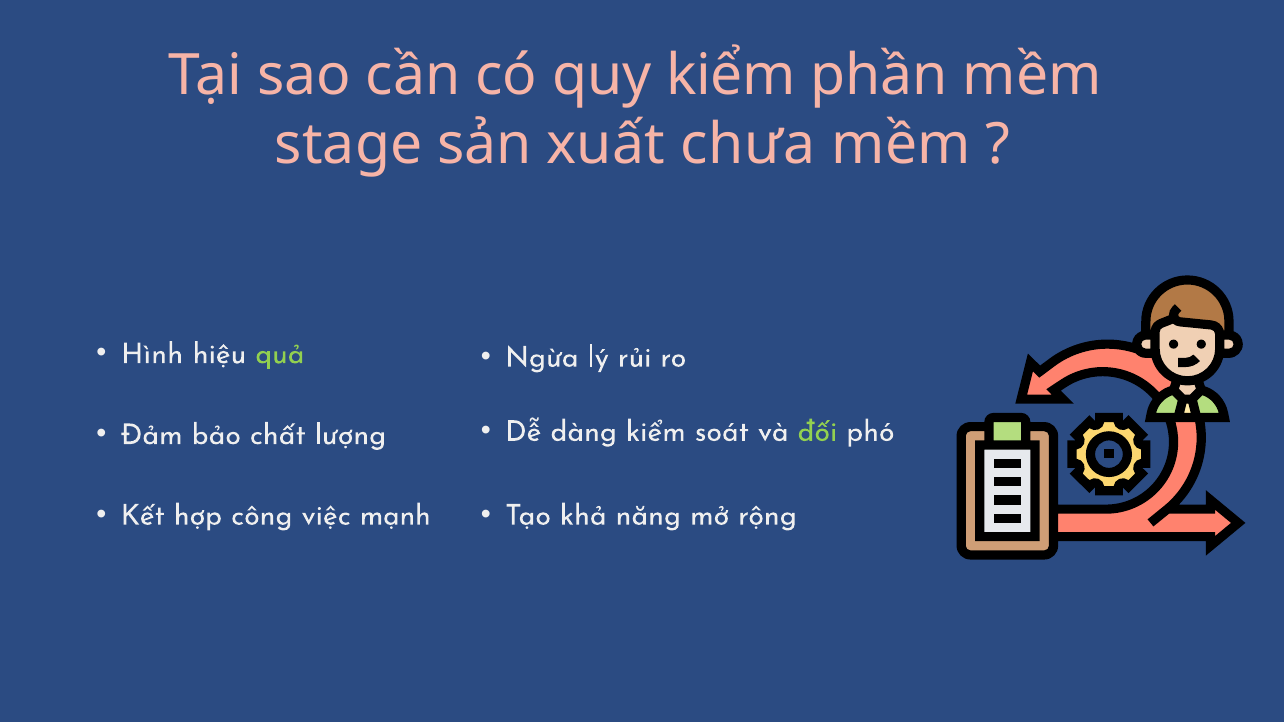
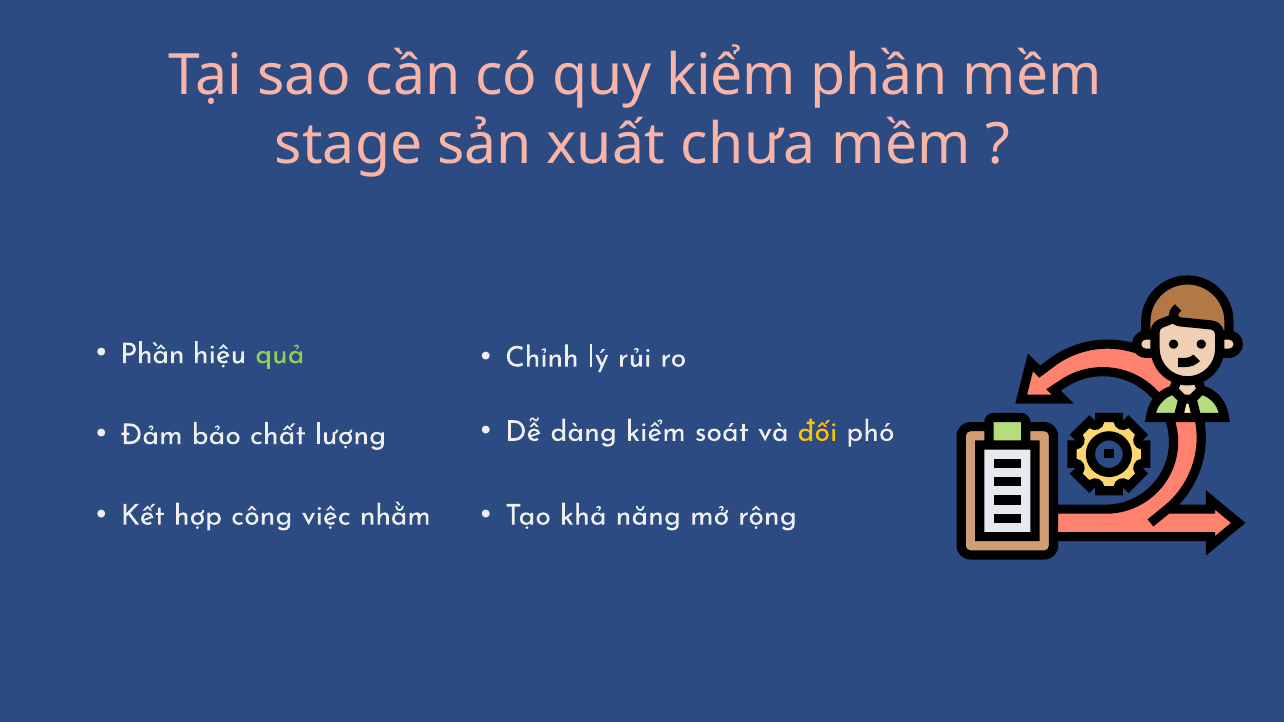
Hình at (152, 354): Hình -> Phần
Ngừa: Ngừa -> Chỉnh
đối colour: light green -> yellow
mạnh: mạnh -> nhằm
